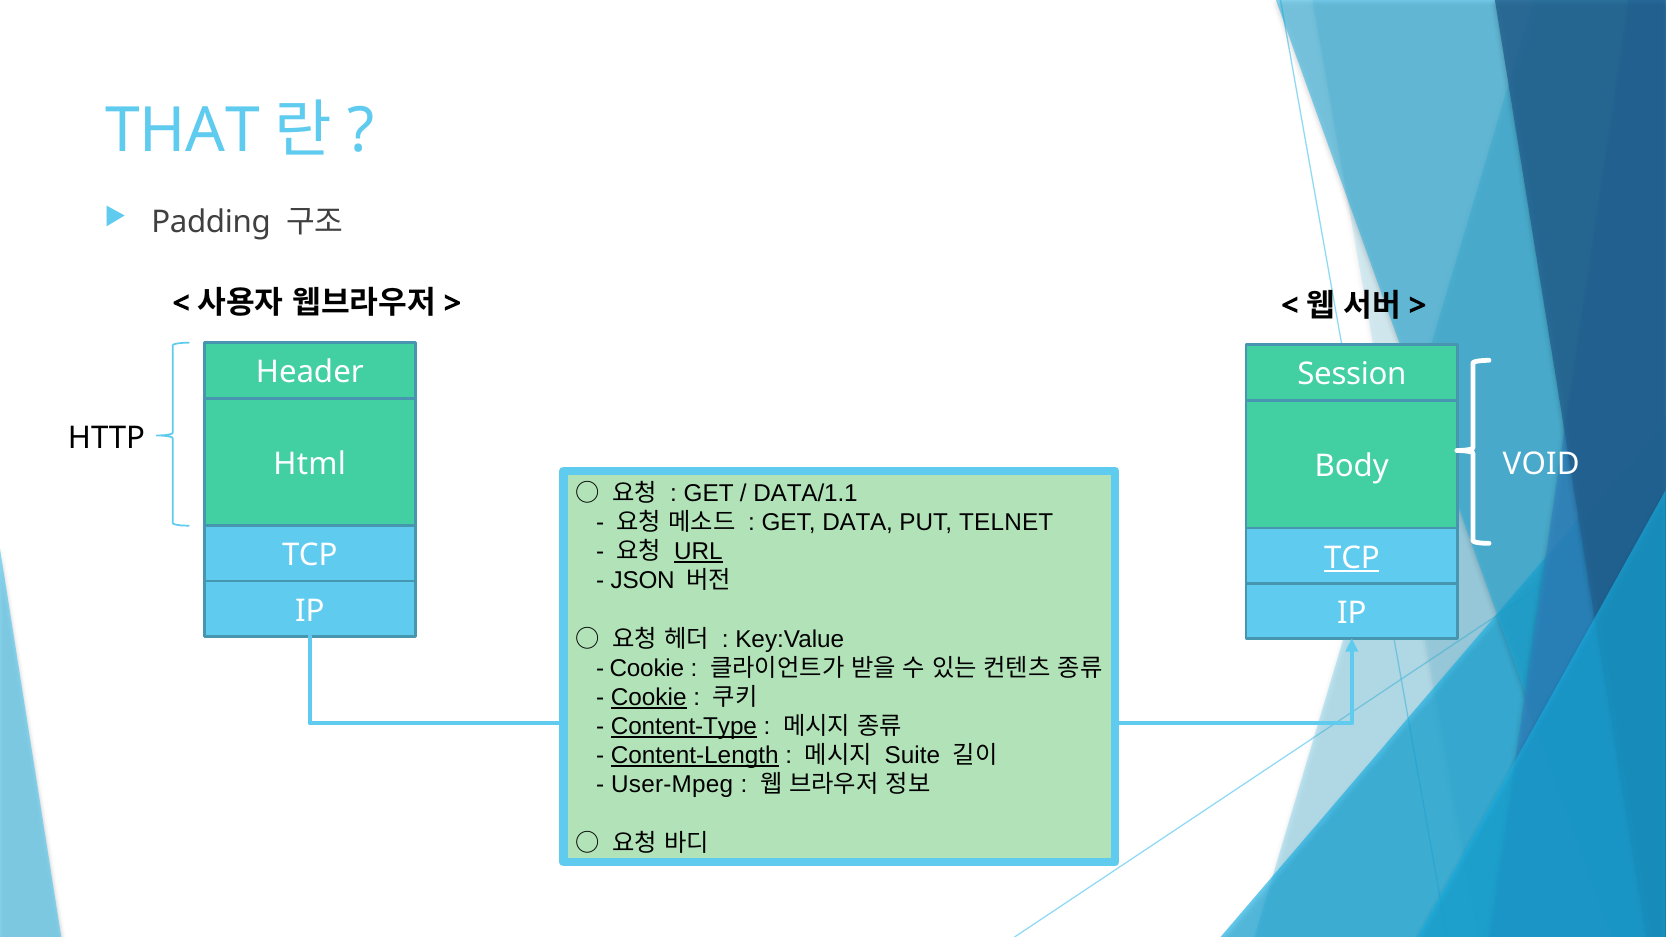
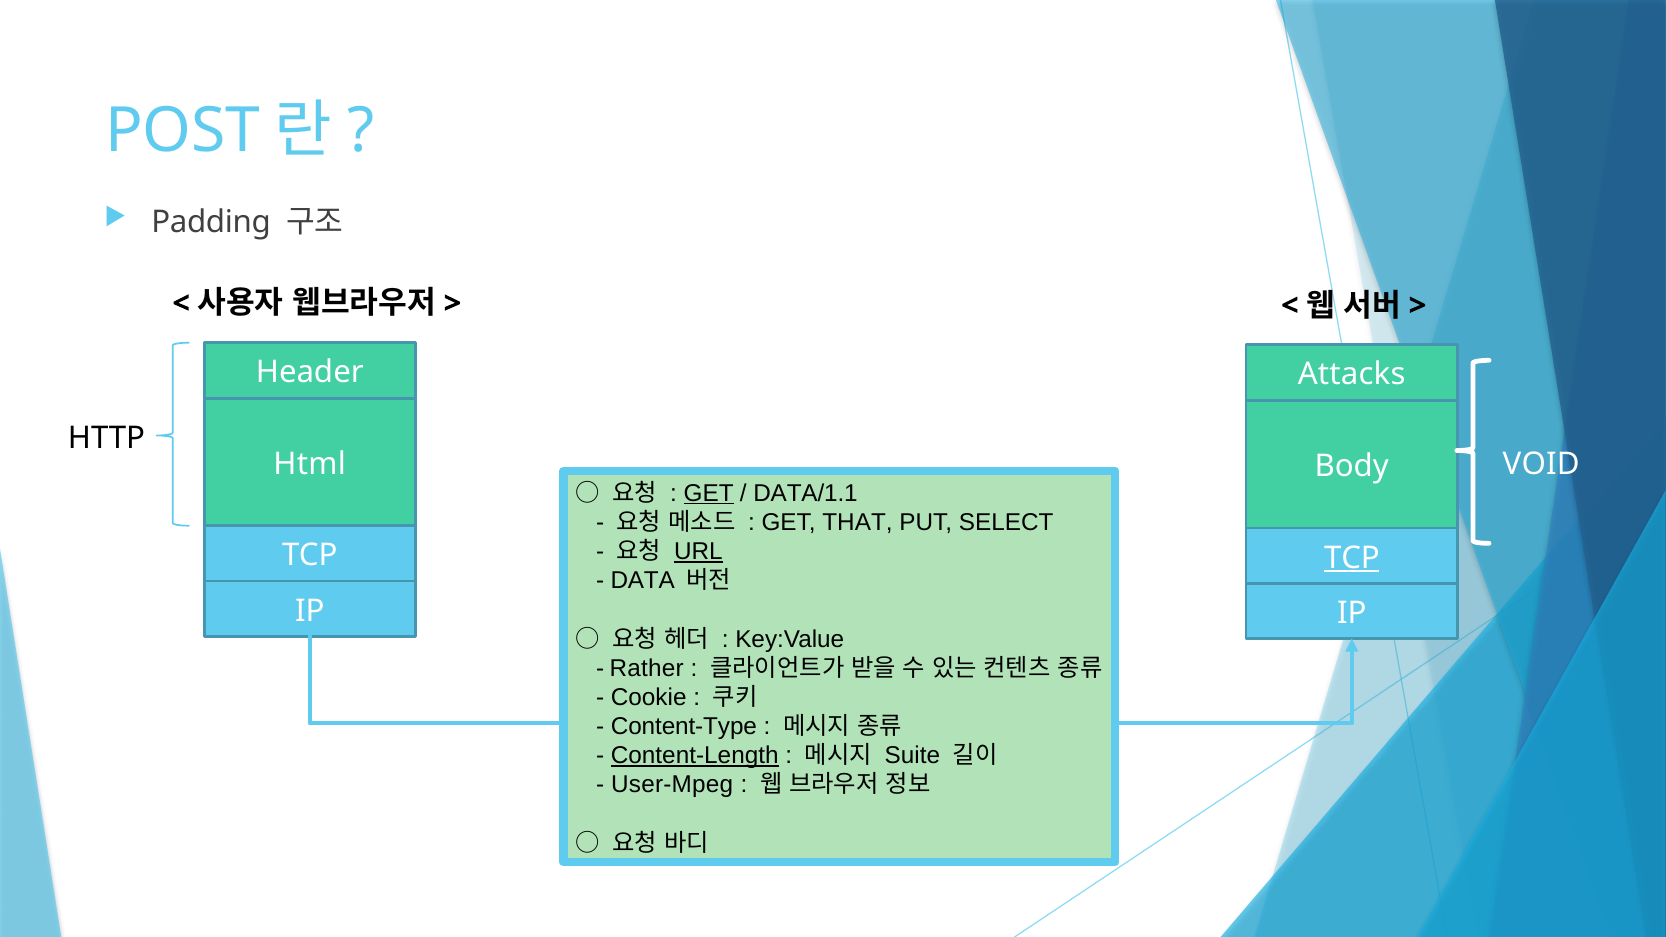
THAT: THAT -> POST
Session: Session -> Attacks
GET at (709, 493) underline: none -> present
DATA: DATA -> THAT
TELNET: TELNET -> SELECT
JSON: JSON -> DATA
Cookie at (647, 668): Cookie -> Rather
Cookie at (649, 697) underline: present -> none
Content-Type underline: present -> none
